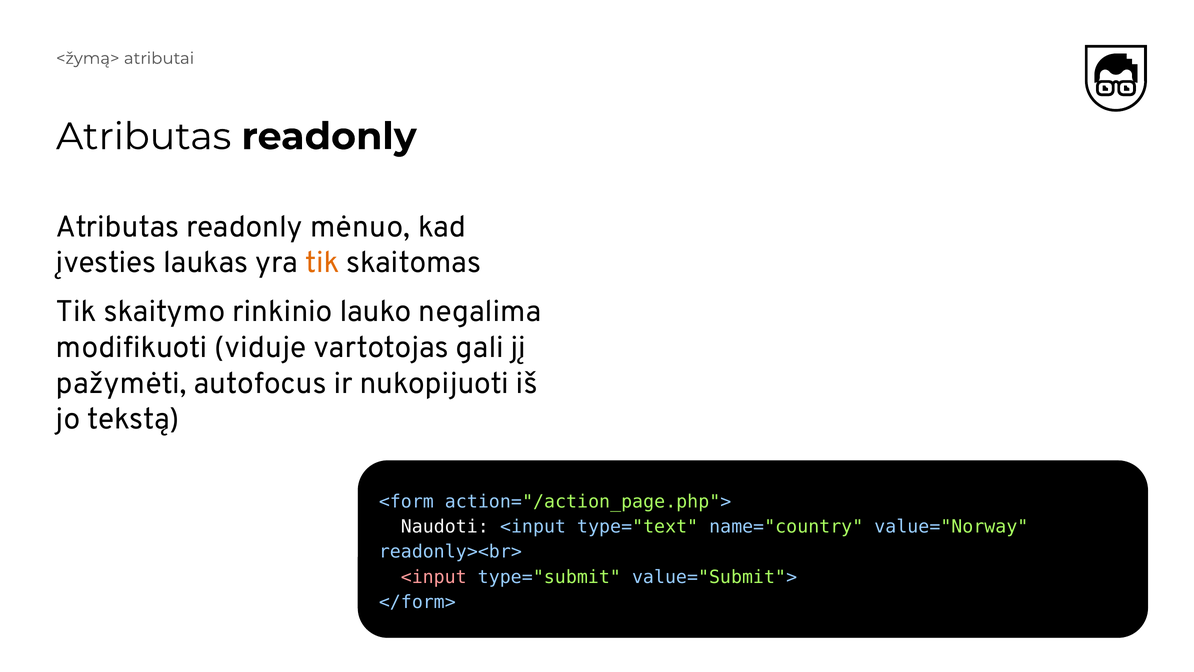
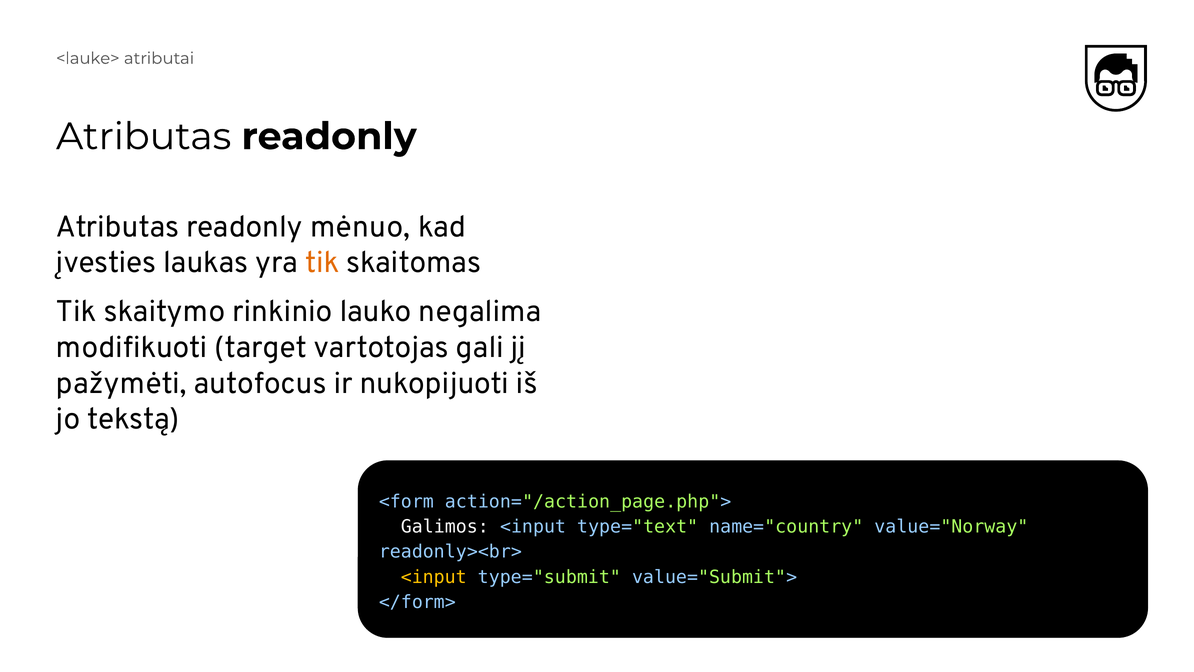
<žymą>: <žymą> -> <lauke>
viduje: viduje -> target
Naudoti: Naudoti -> Galimos
<input at (434, 577) colour: pink -> yellow
